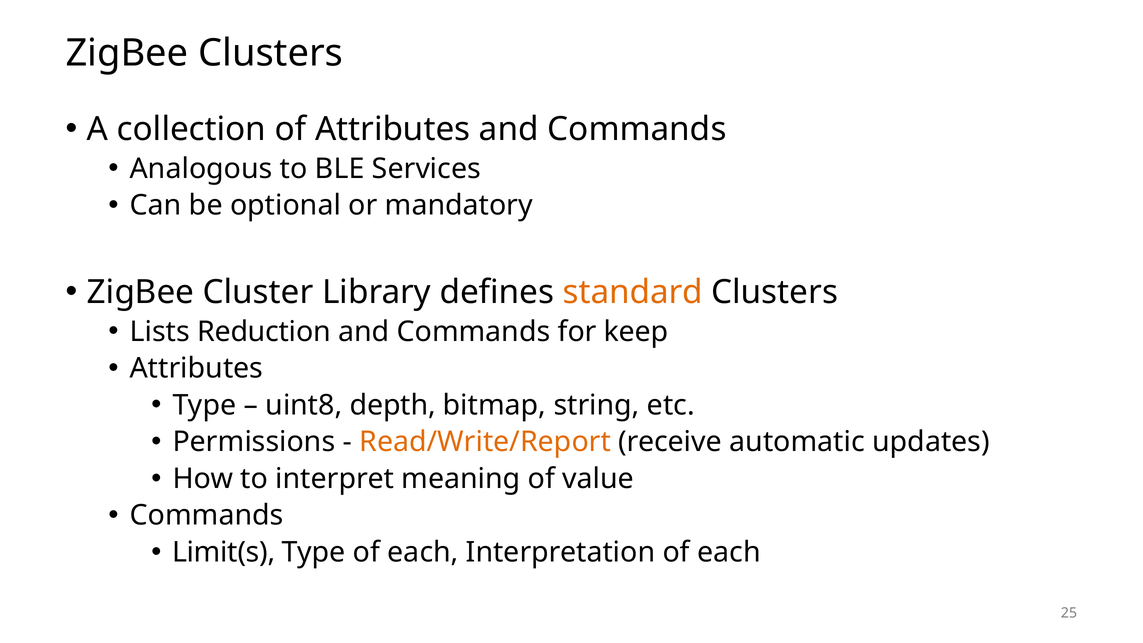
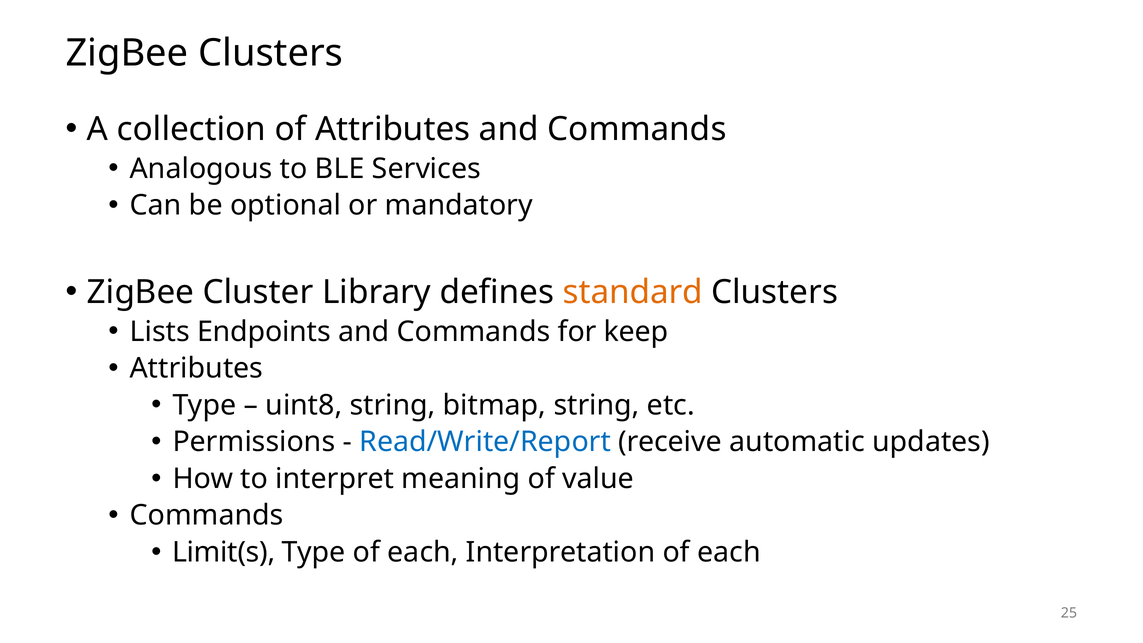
Reduction: Reduction -> Endpoints
uint8 depth: depth -> string
Read/Write/Report colour: orange -> blue
